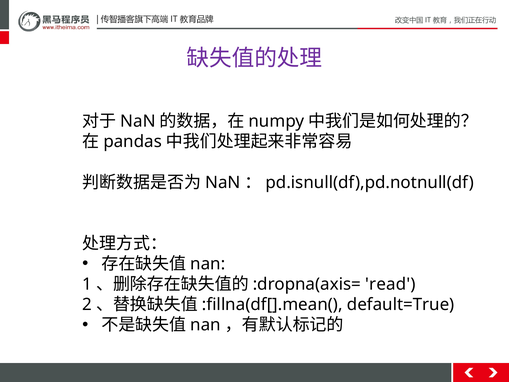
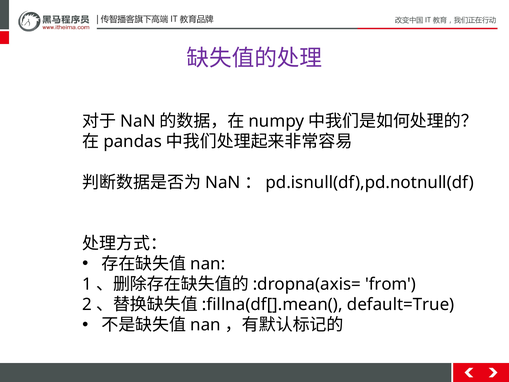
read: read -> from
